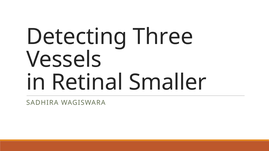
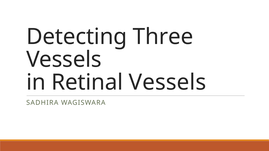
Retinal Smaller: Smaller -> Vessels
